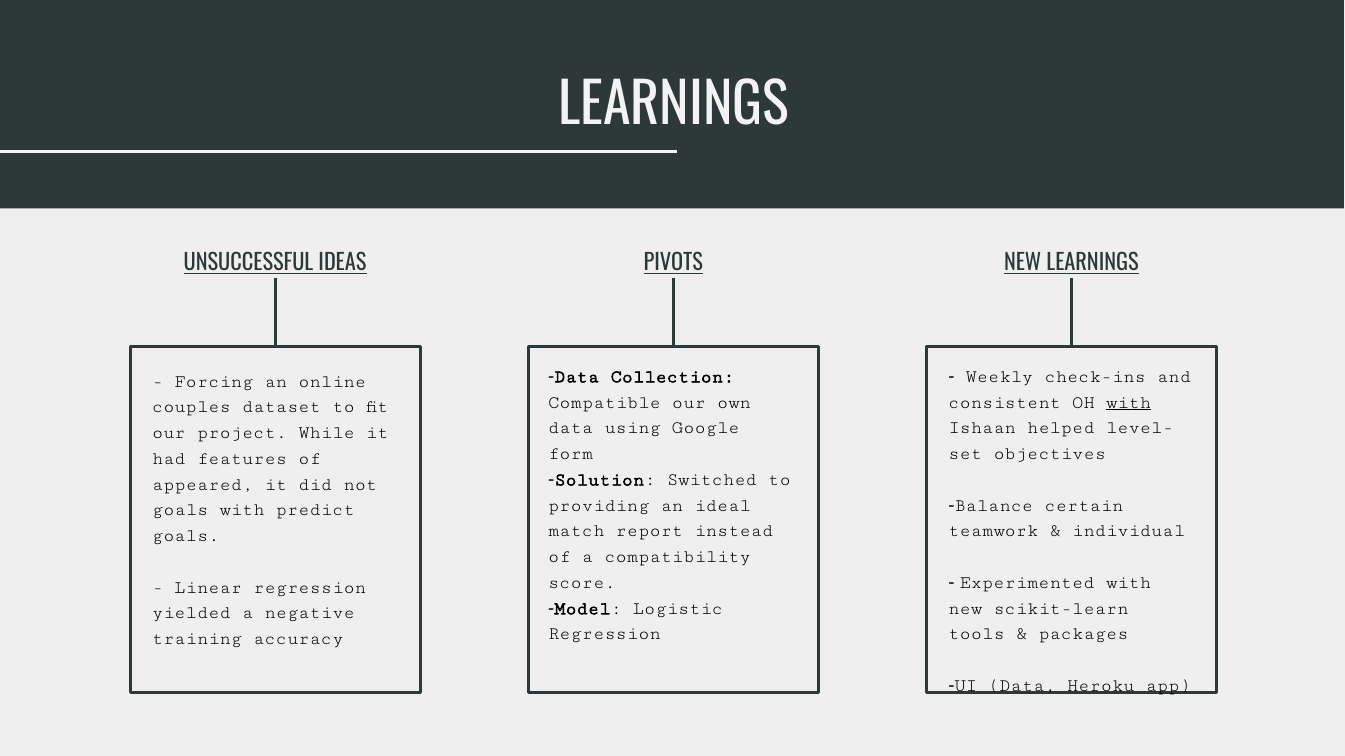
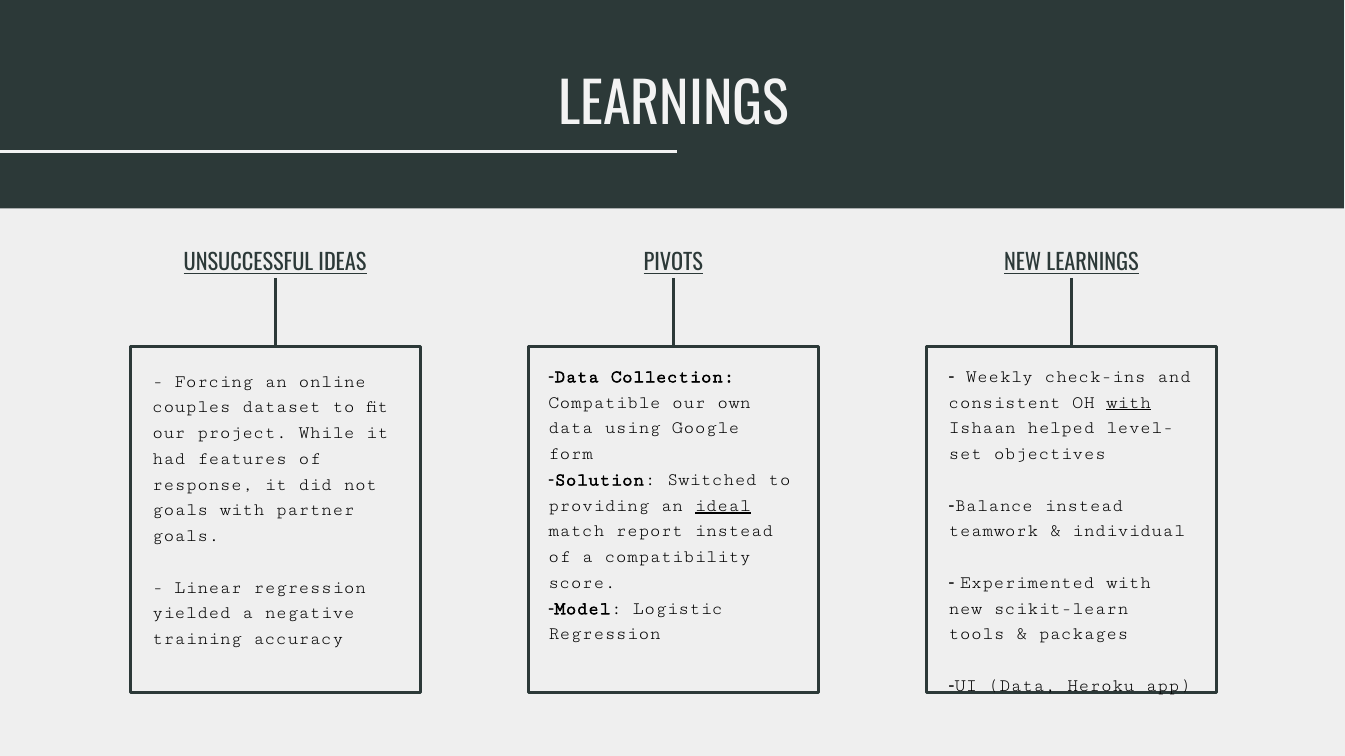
appeared: appeared -> response
Balance certain: certain -> instead
ideal underline: none -> present
predict: predict -> partner
